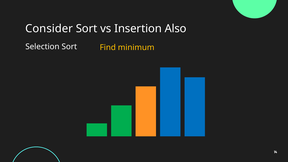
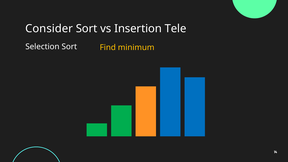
Also: Also -> Tele
